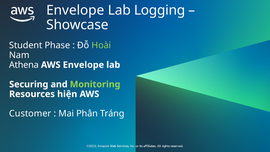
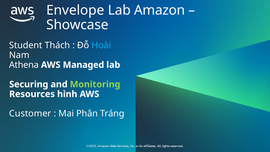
Logging: Logging -> Amazon
Phase: Phase -> Thách
Hoài colour: light green -> light blue
AWS Envelope: Envelope -> Managed
hiện: hiện -> hình
